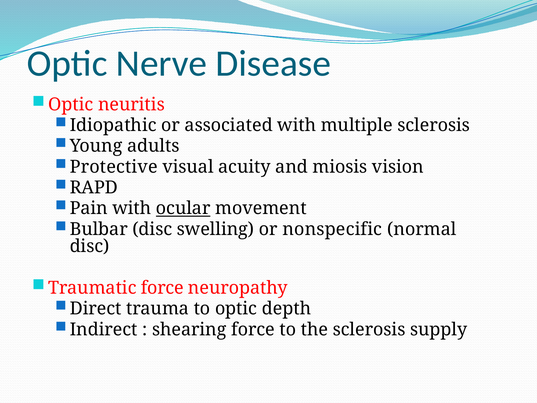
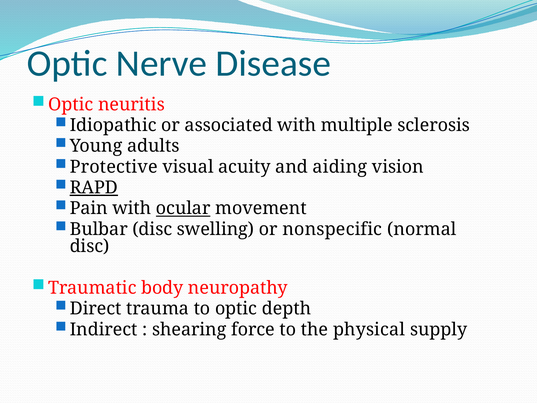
miosis: miosis -> aiding
RAPD underline: none -> present
Traumatic force: force -> body
the sclerosis: sclerosis -> physical
